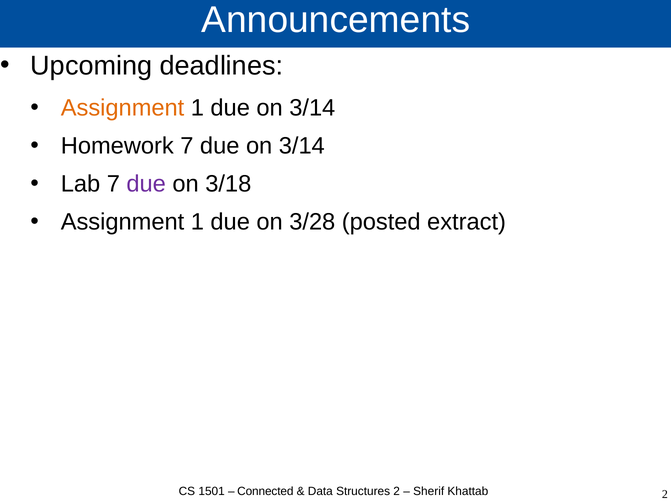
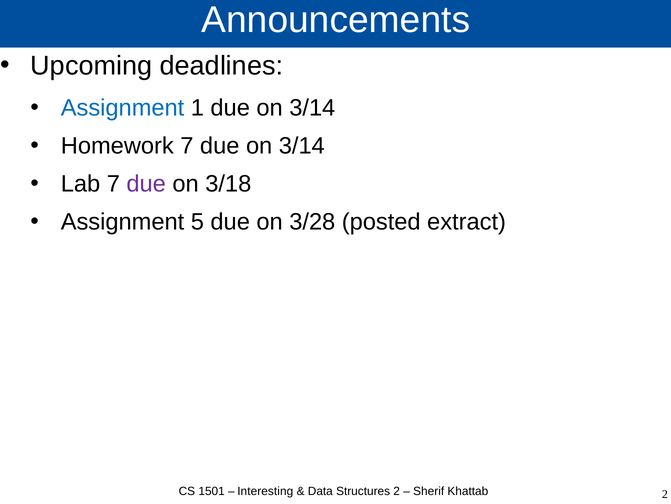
Assignment at (123, 108) colour: orange -> blue
1 at (197, 222): 1 -> 5
Connected: Connected -> Interesting
